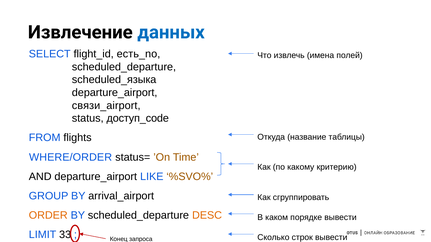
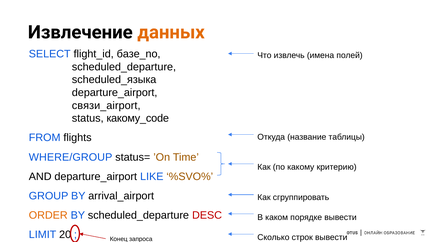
данных colour: blue -> orange
есть_no: есть_no -> базе_no
доступ_code: доступ_code -> какому_code
WHERE/ORDER: WHERE/ORDER -> WHERE/GROUP
DESC colour: orange -> red
33: 33 -> 20
